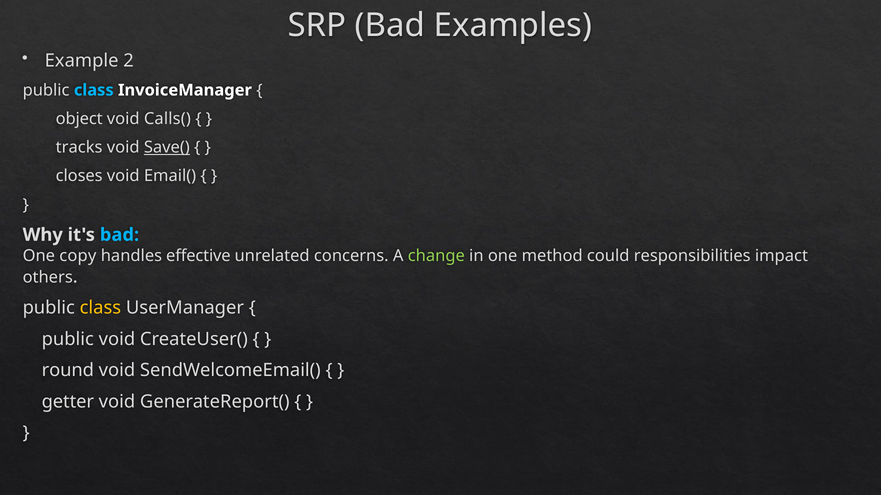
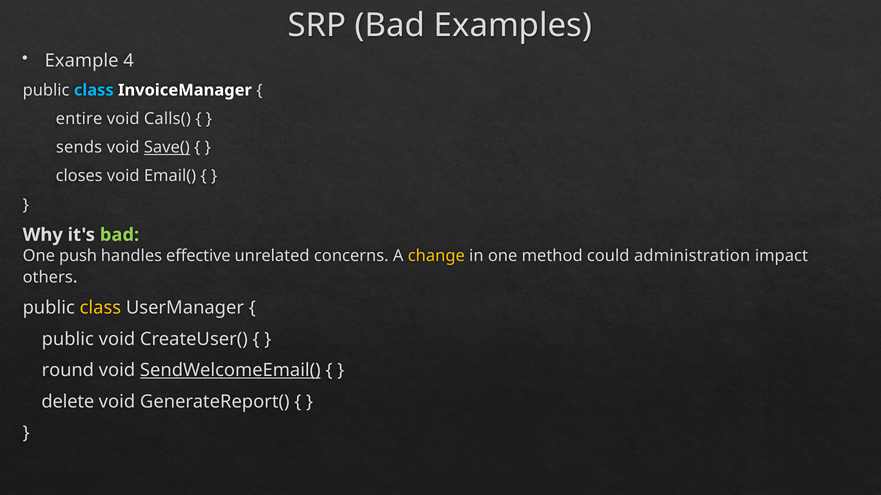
2: 2 -> 4
object: object -> entire
tracks: tracks -> sends
bad at (119, 235) colour: light blue -> light green
copy: copy -> push
change colour: light green -> yellow
responsibilities: responsibilities -> administration
SendWelcomeEmail( underline: none -> present
getter: getter -> delete
